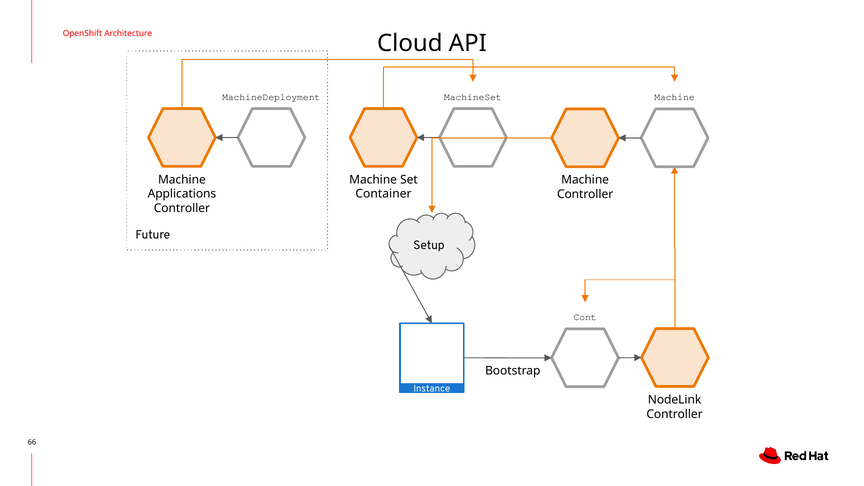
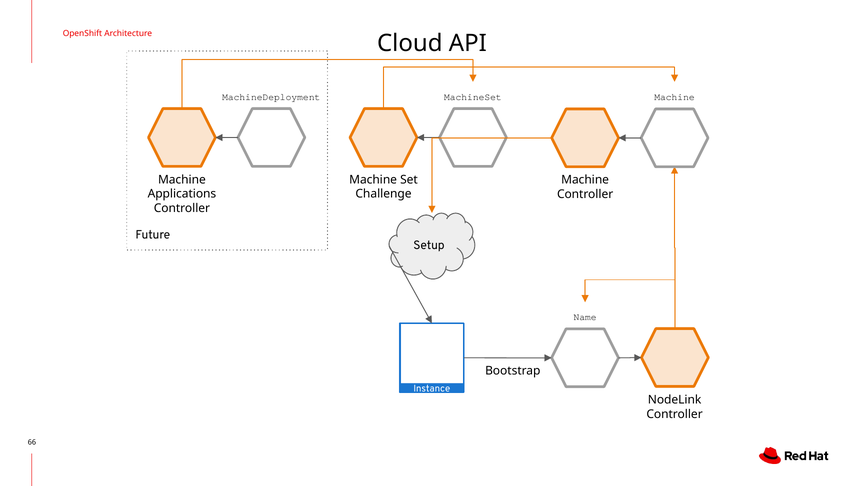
Container: Container -> Challenge
Cont: Cont -> Name
